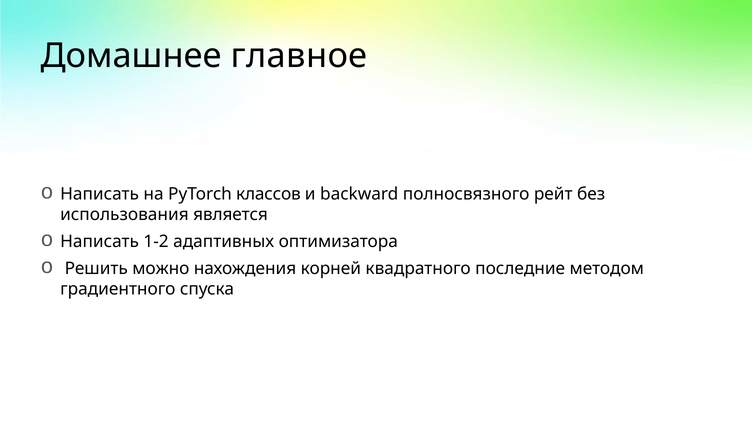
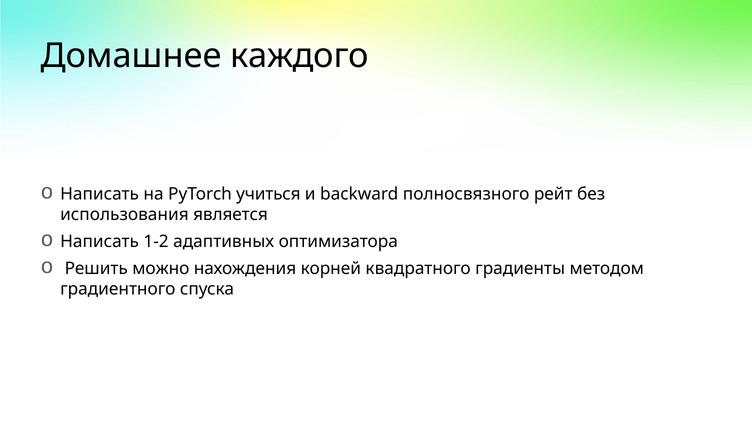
главное: главное -> каждого
классов: классов -> учиться
последние: последние -> градиенты
